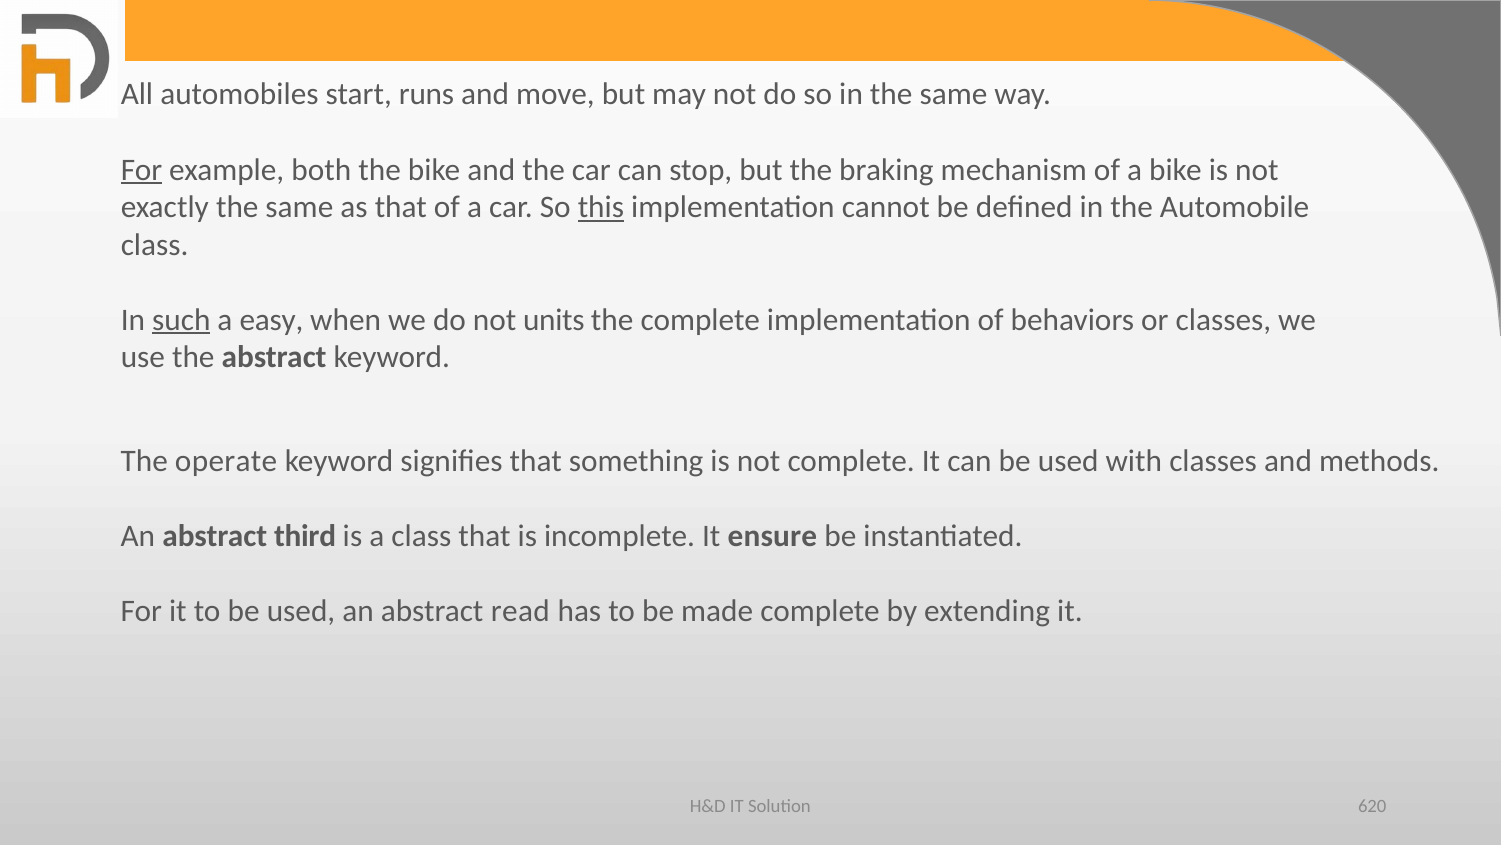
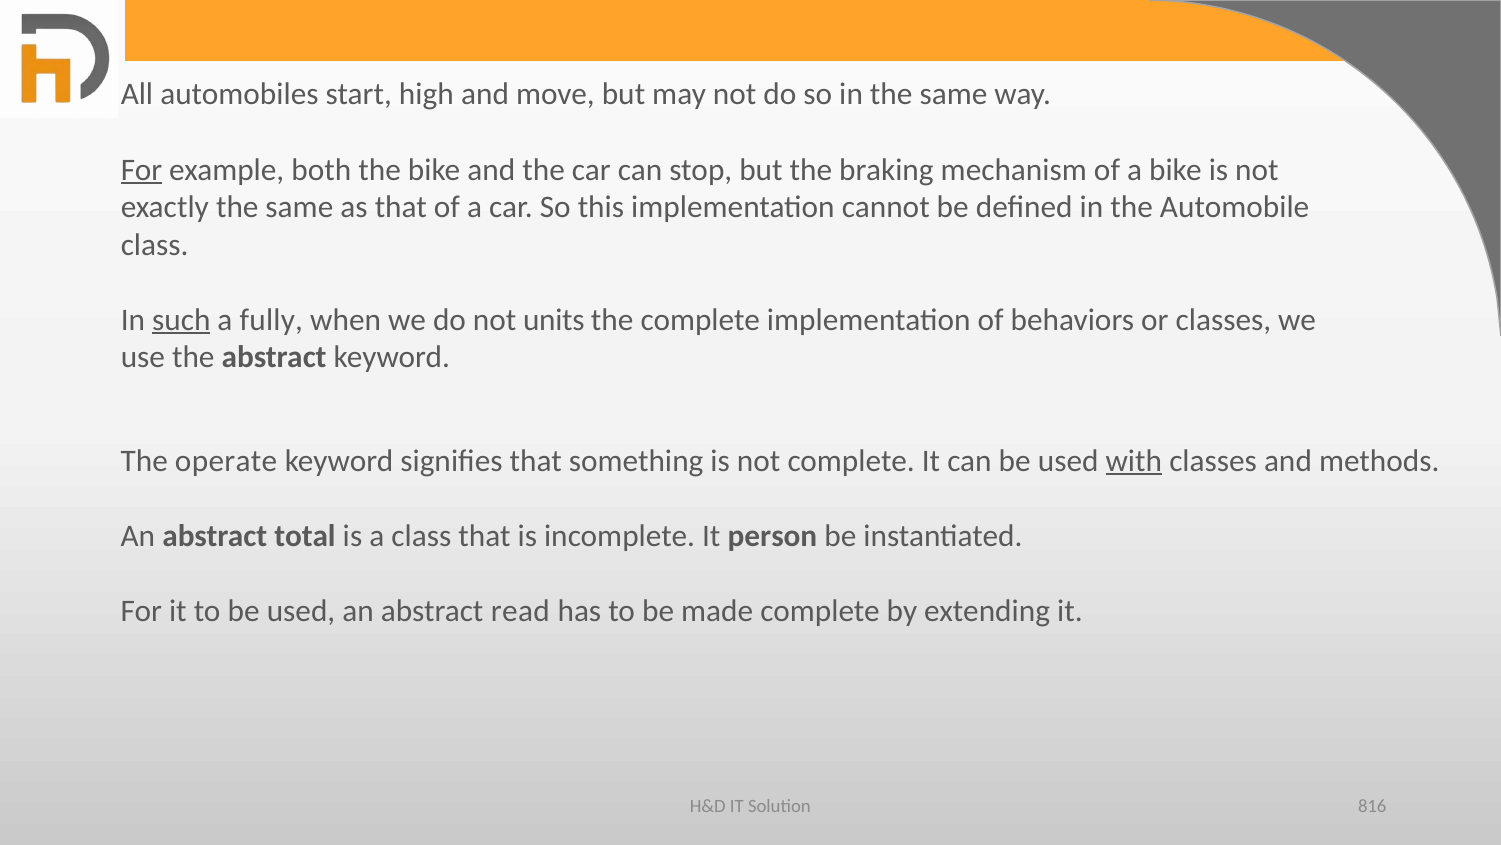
runs: runs -> high
this underline: present -> none
easy: easy -> fully
with underline: none -> present
third: third -> total
ensure: ensure -> person
620: 620 -> 816
